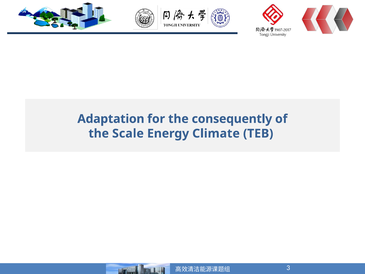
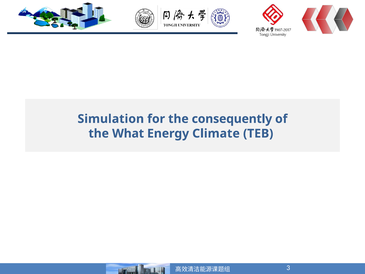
Adaptation: Adaptation -> Simulation
Scale: Scale -> What
